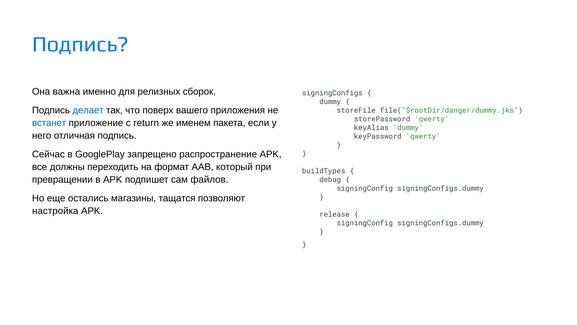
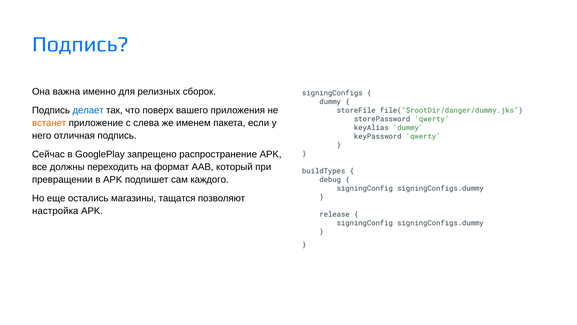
встанет colour: blue -> orange
return: return -> слева
файлов: файлов -> каждого
